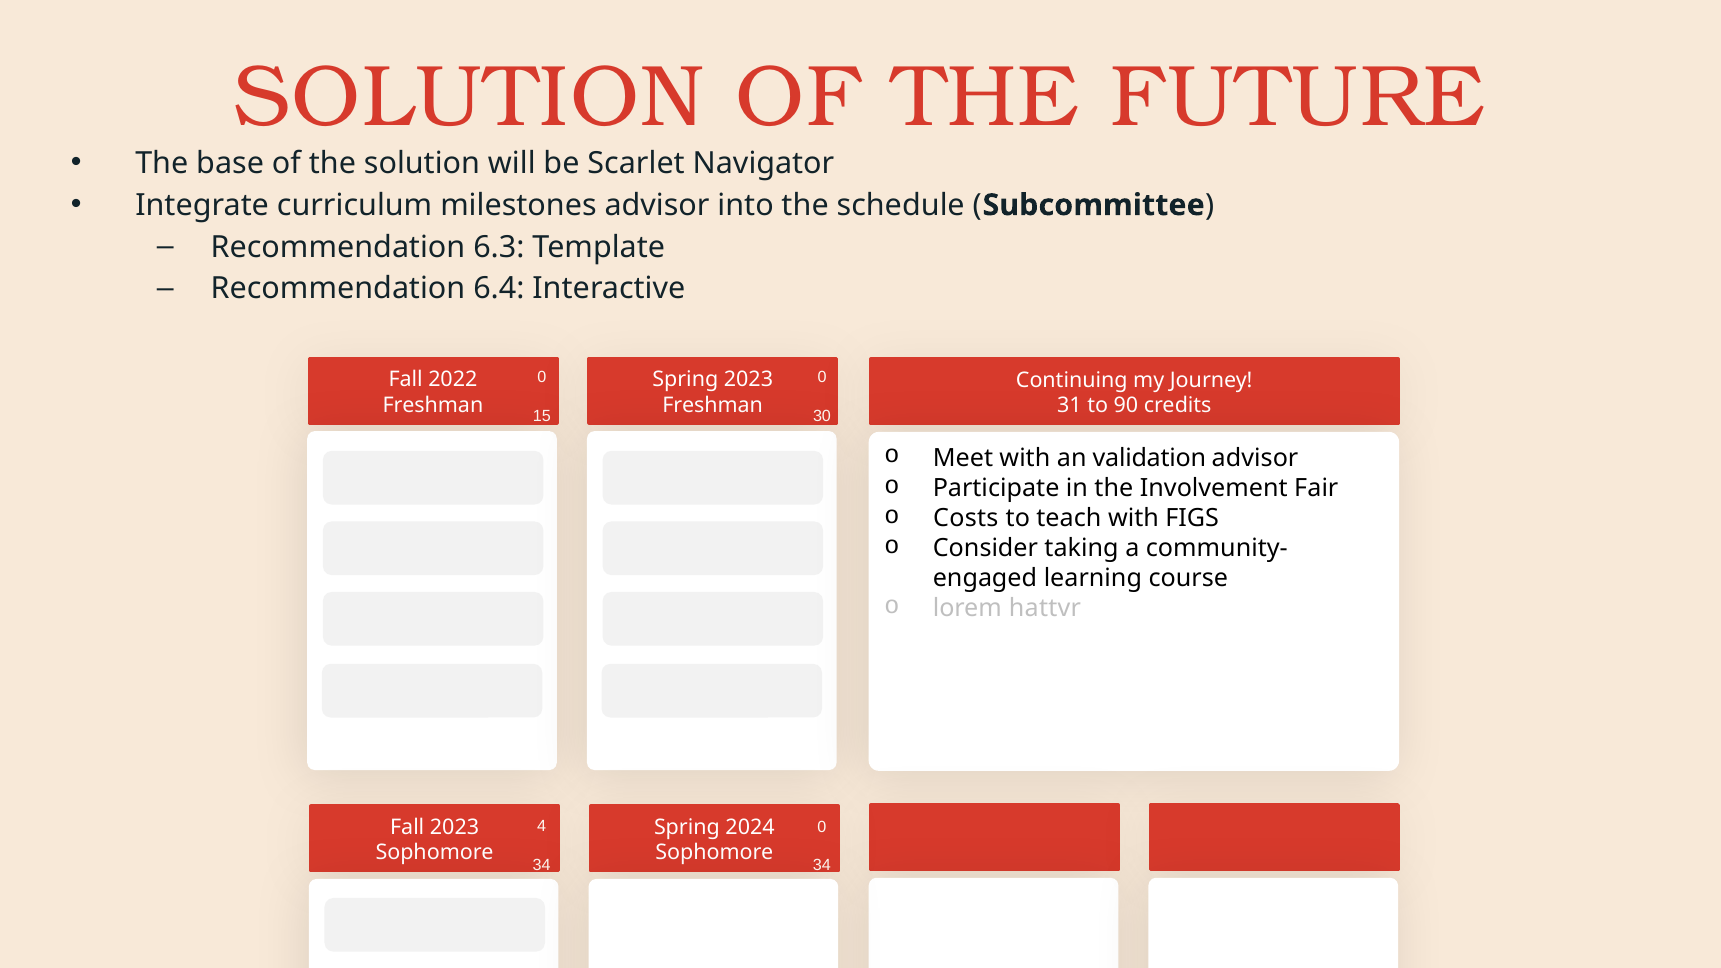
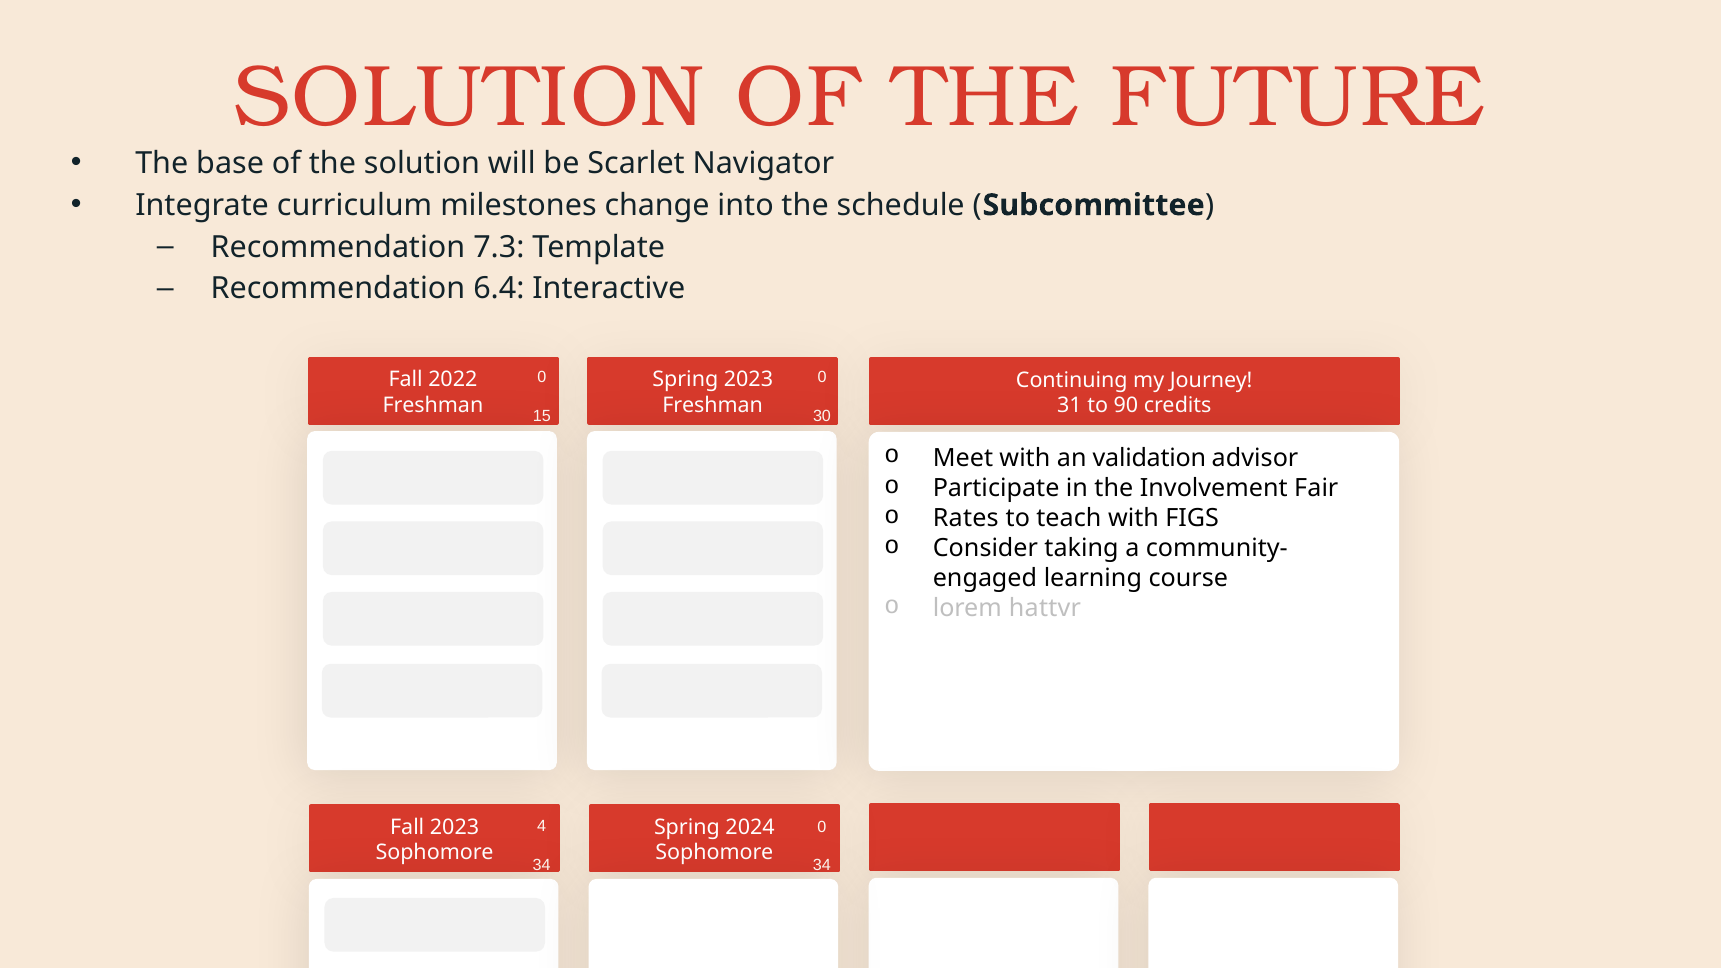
milestones advisor: advisor -> change
6.3: 6.3 -> 7.3
Costs: Costs -> Rates
